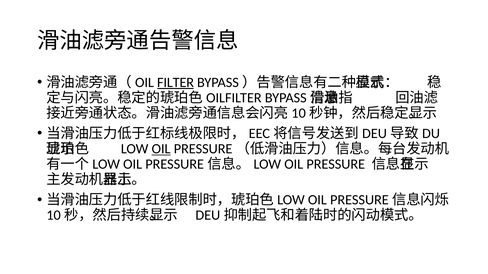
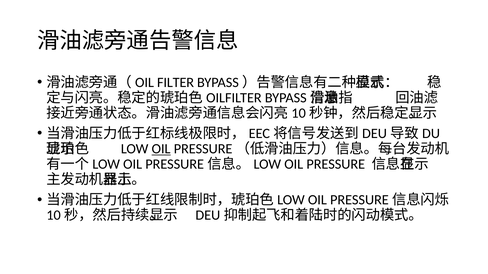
FILTER underline: present -> none
